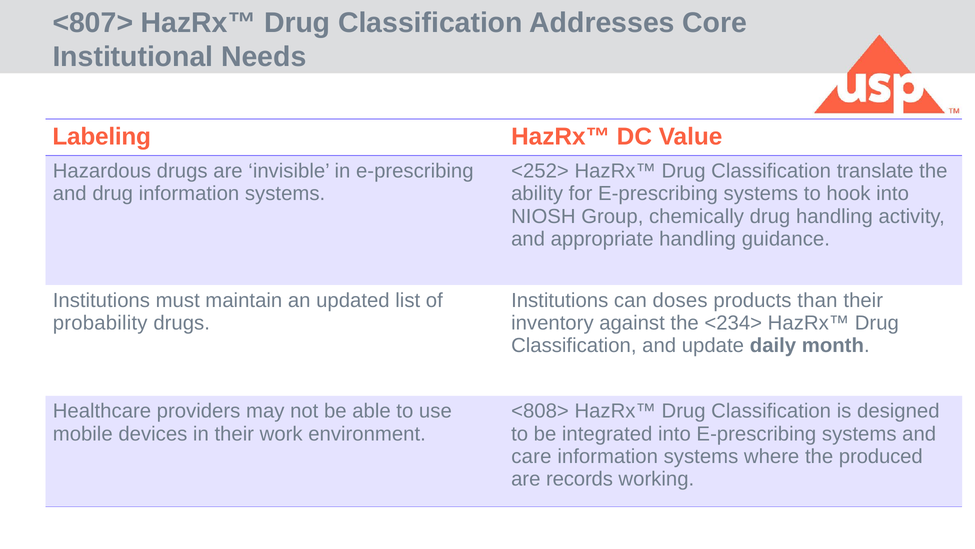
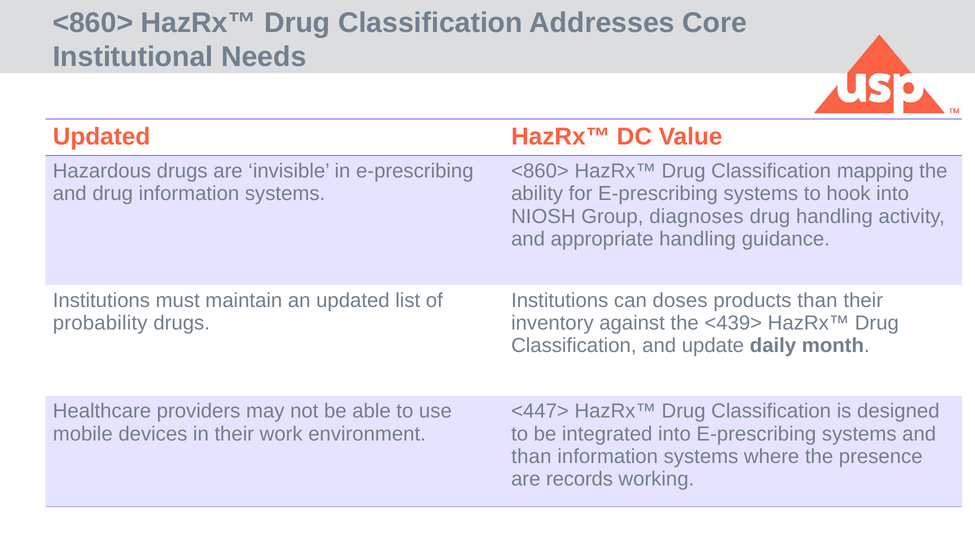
<807> at (93, 23): <807> -> <860>
Labeling at (102, 137): Labeling -> Updated
<252> at (540, 171): <252> -> <860>
translate: translate -> mapping
chemically: chemically -> diagnoses
<234>: <234> -> <439>
<808>: <808> -> <447>
care at (531, 456): care -> than
produced: produced -> presence
